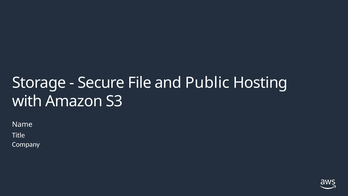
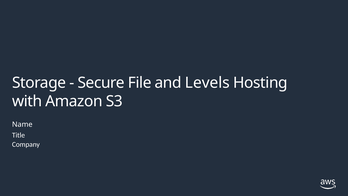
Public: Public -> Levels
